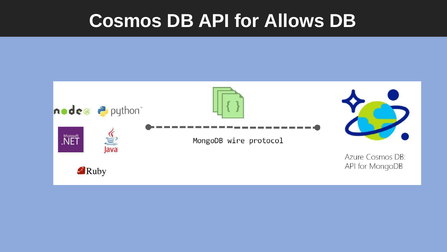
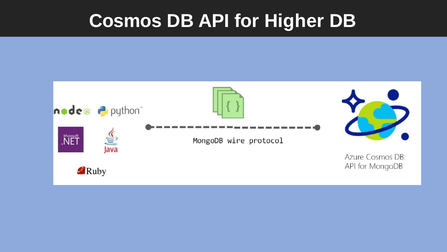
Allows: Allows -> Higher
